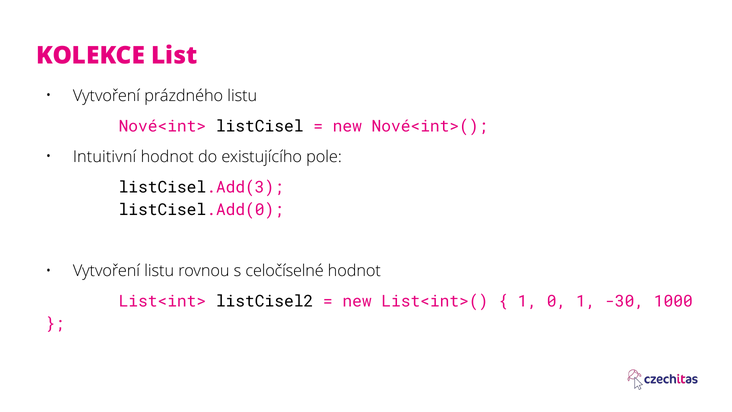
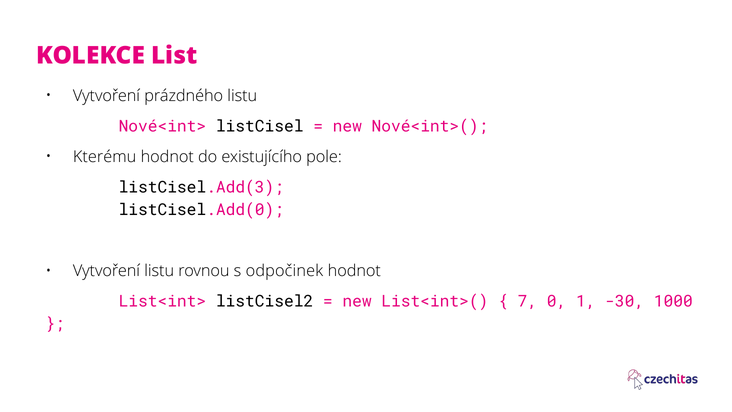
Intuitivní: Intuitivní -> Kterému
celočíselné: celočíselné -> odpočinek
1 at (527, 301): 1 -> 7
